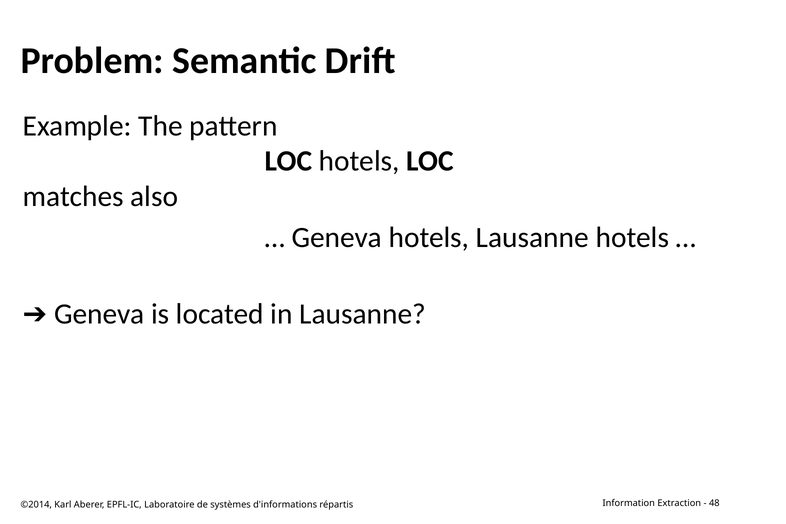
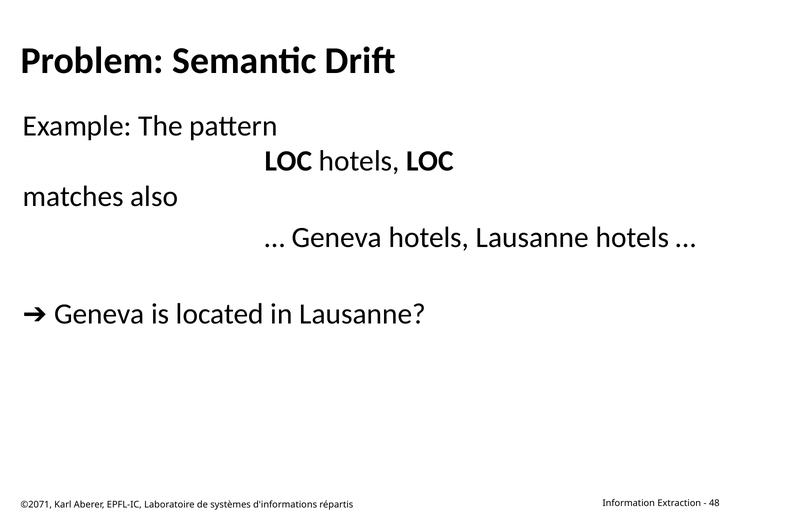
©2014: ©2014 -> ©2071
